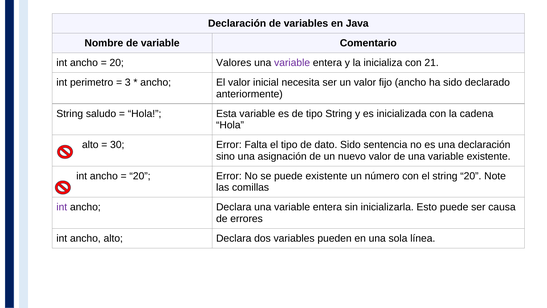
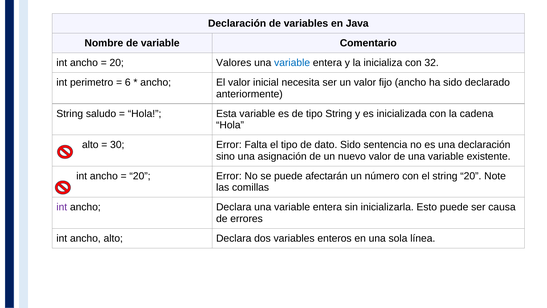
variable at (292, 63) colour: purple -> blue
21: 21 -> 32
3: 3 -> 6
puede existente: existente -> afectarán
pueden: pueden -> enteros
